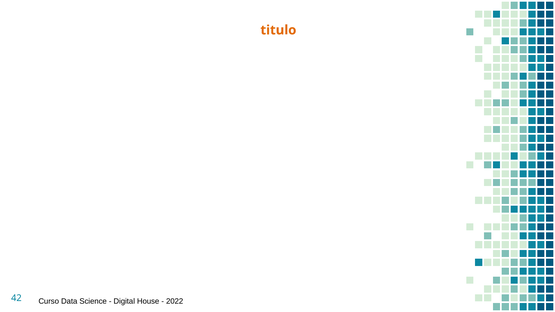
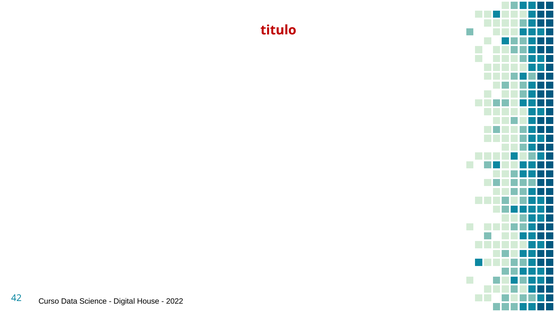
titulo colour: orange -> red
